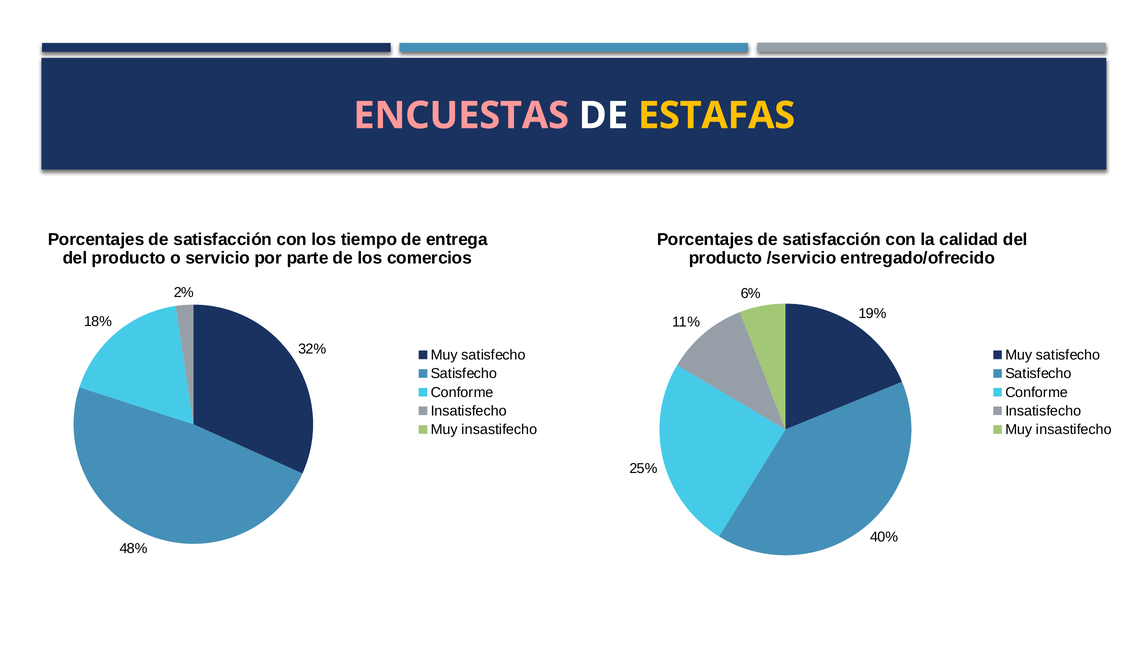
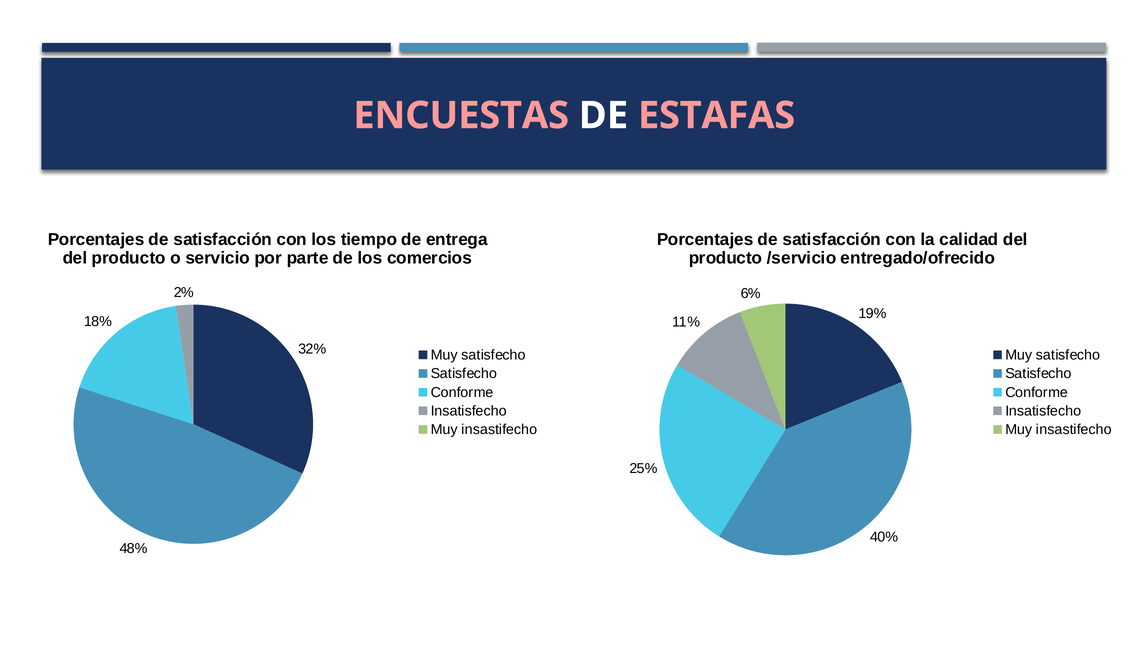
ESTAFAS colour: yellow -> pink
